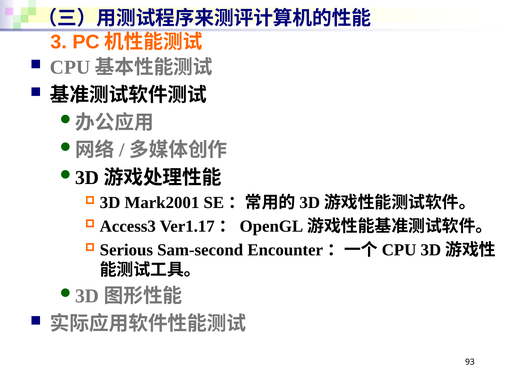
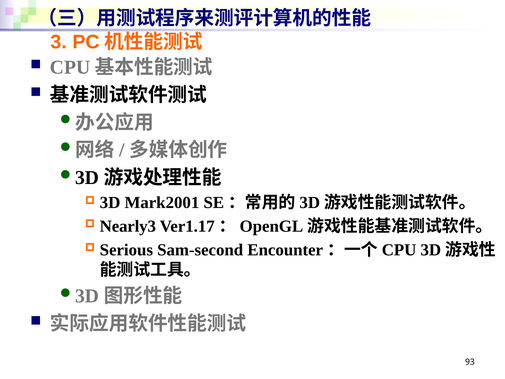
Access3: Access3 -> Nearly3
